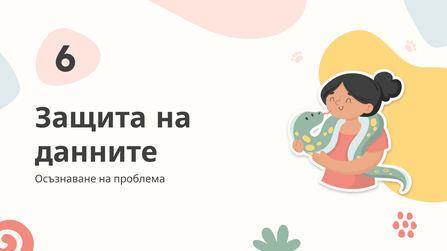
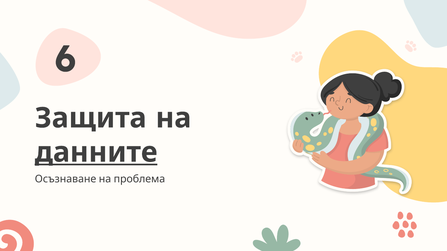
данните underline: none -> present
